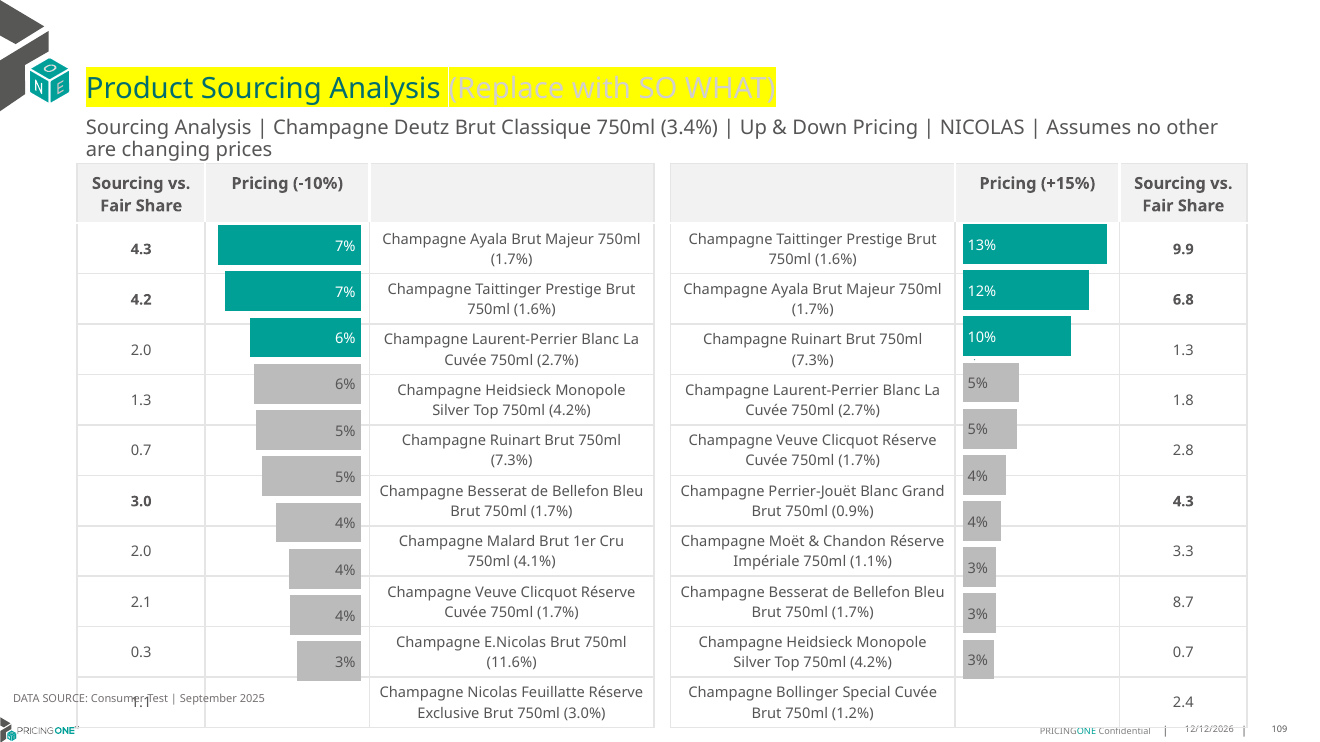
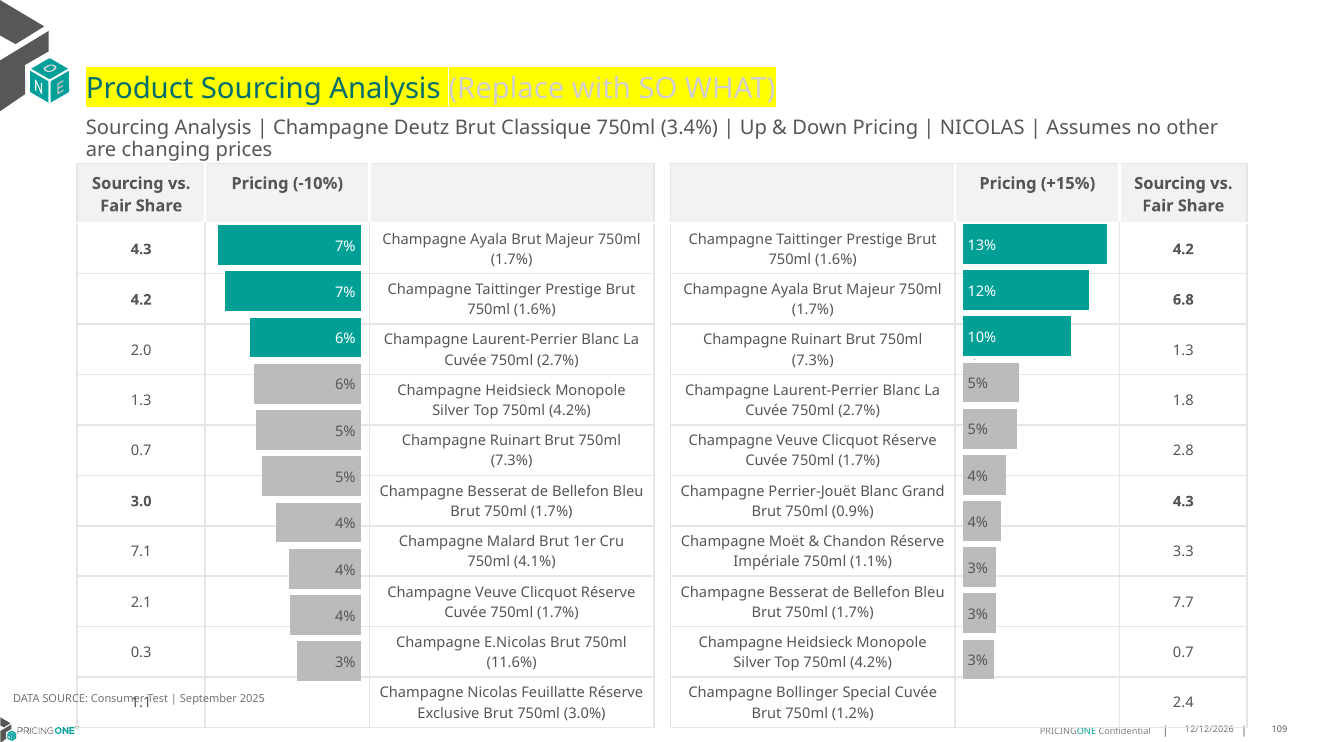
9.9 at (1183, 249): 9.9 -> 4.2
2.0 at (141, 552): 2.0 -> 7.1
8.7: 8.7 -> 7.7
